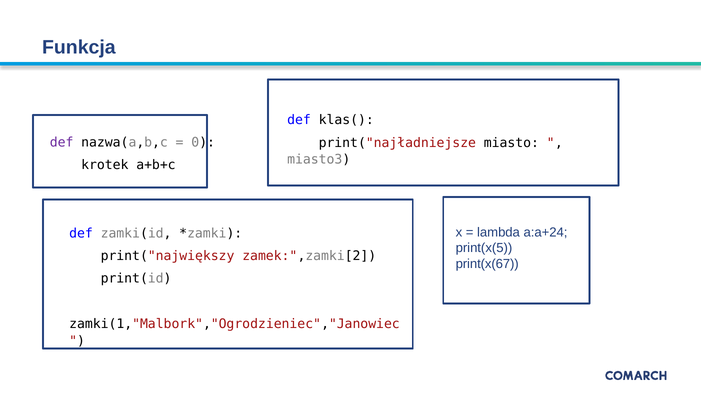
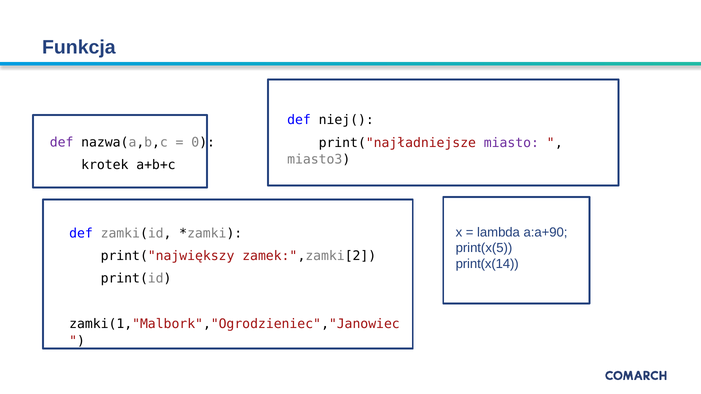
klas(: klas( -> niej(
miasto colour: black -> purple
a:a+24: a:a+24 -> a:a+90
print(x(67: print(x(67 -> print(x(14
